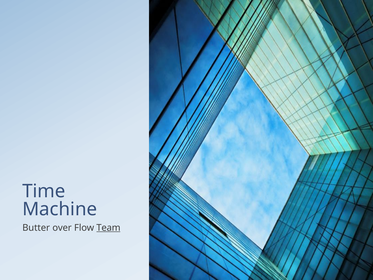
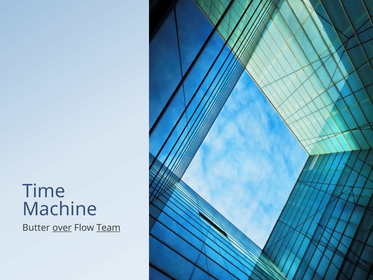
over underline: none -> present
